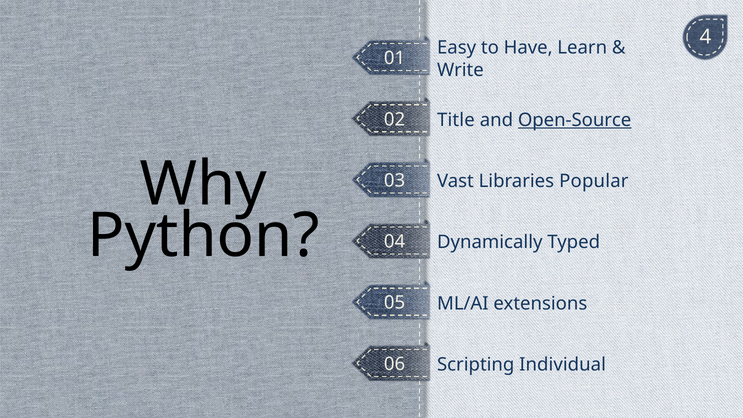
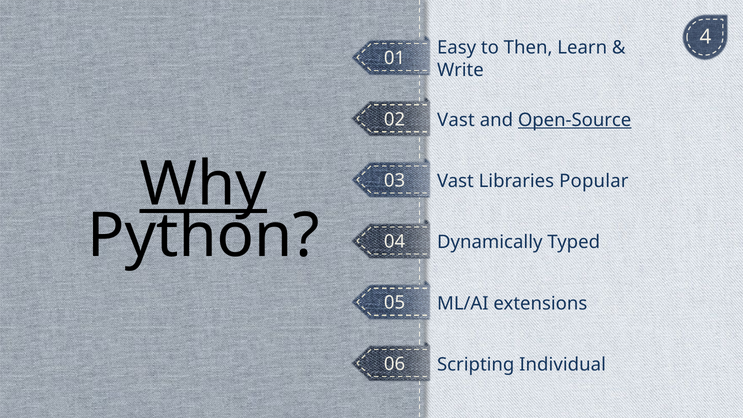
Have: Have -> Then
Title at (456, 120): Title -> Vast
Why underline: none -> present
